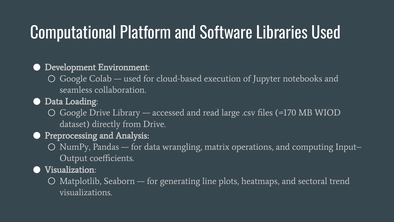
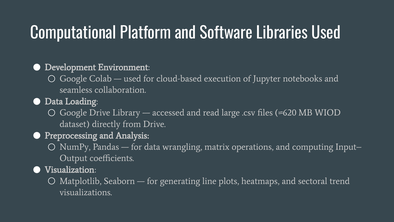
≈170: ≈170 -> ≈620
